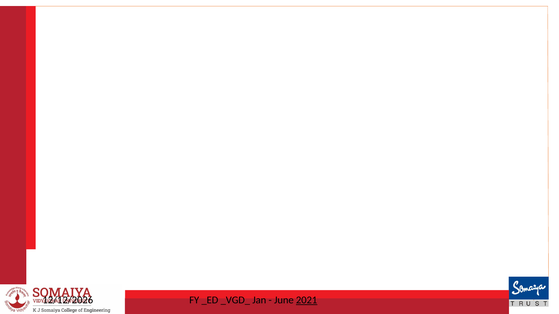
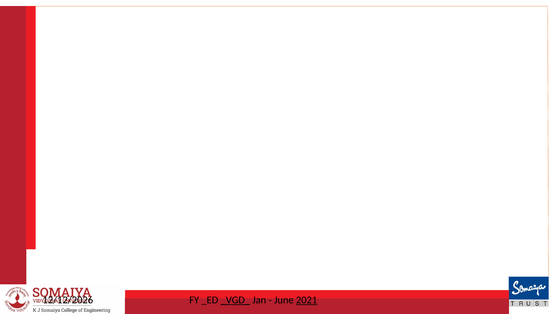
_VGD_ underline: none -> present
